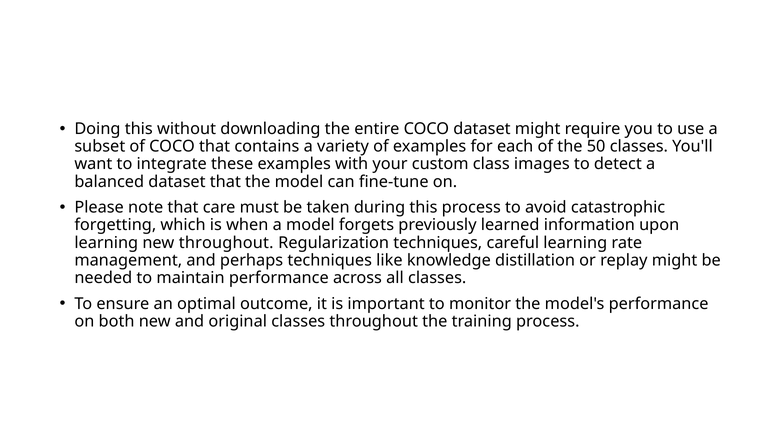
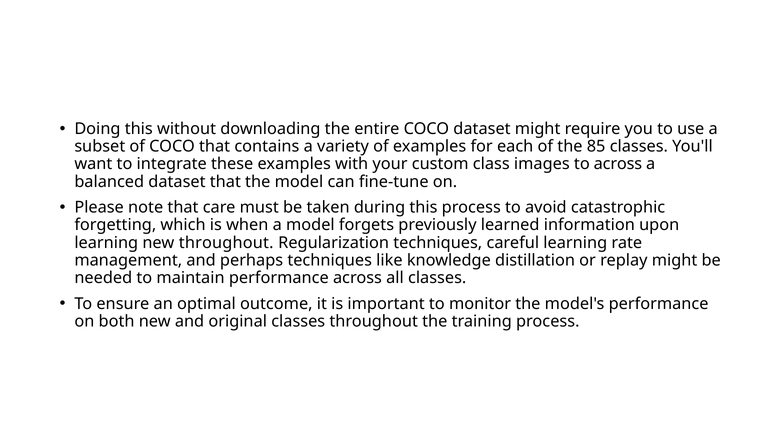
50: 50 -> 85
to detect: detect -> across
